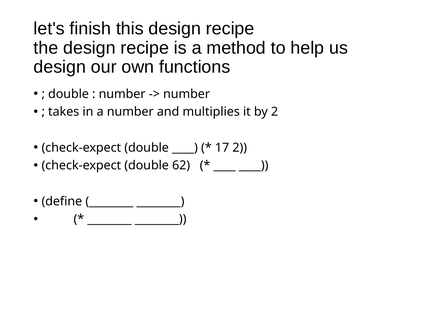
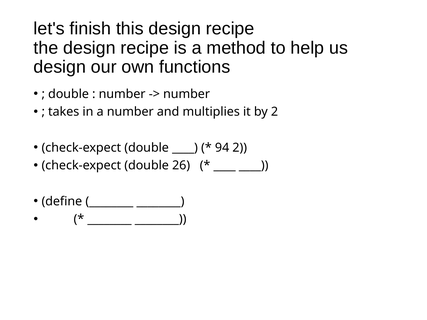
17: 17 -> 94
62: 62 -> 26
